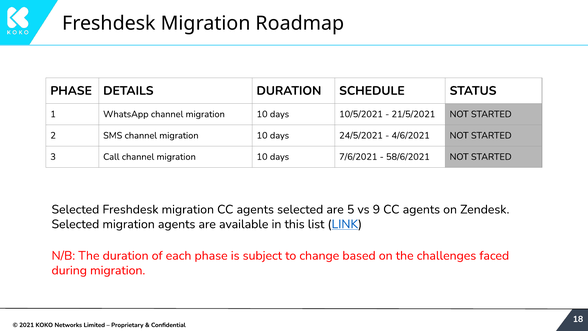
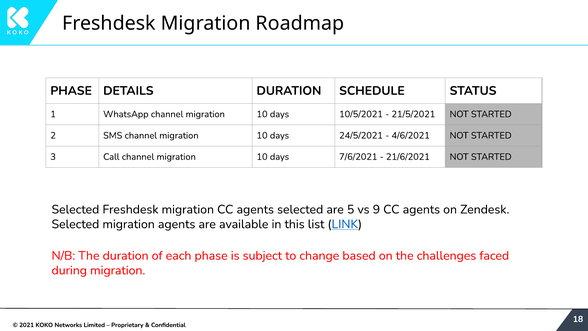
58/6/2021: 58/6/2021 -> 21/6/2021
